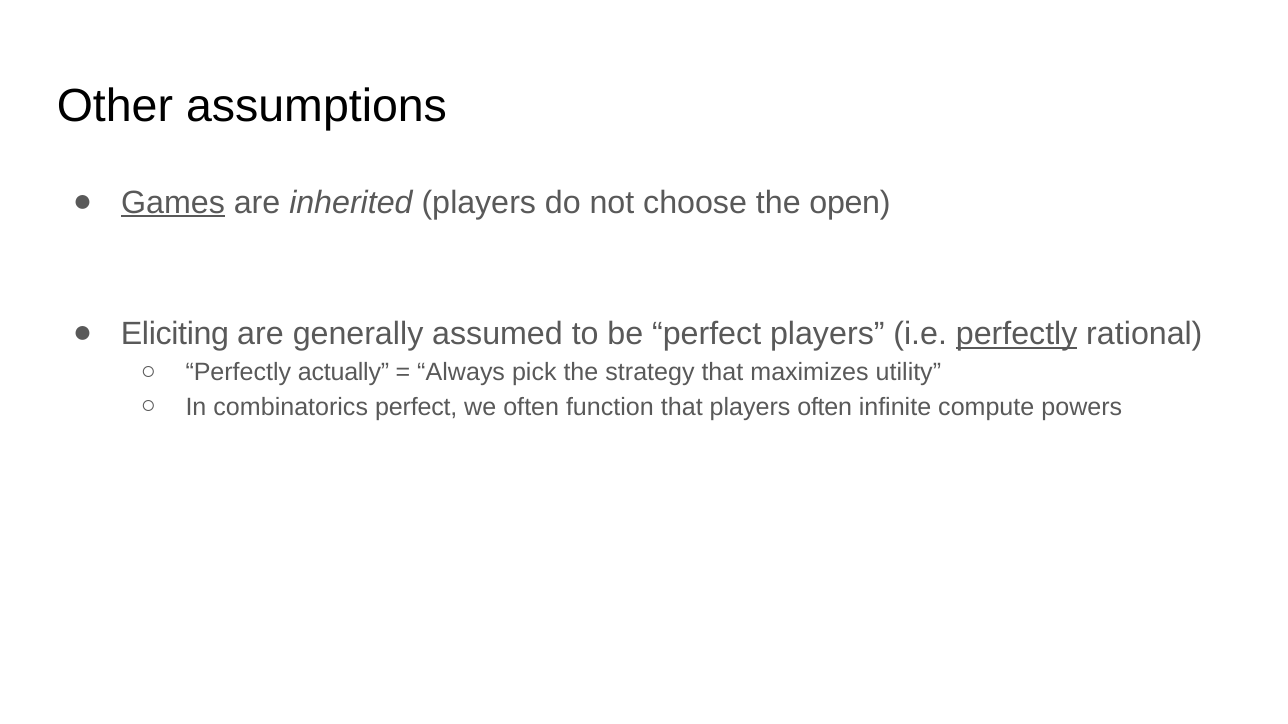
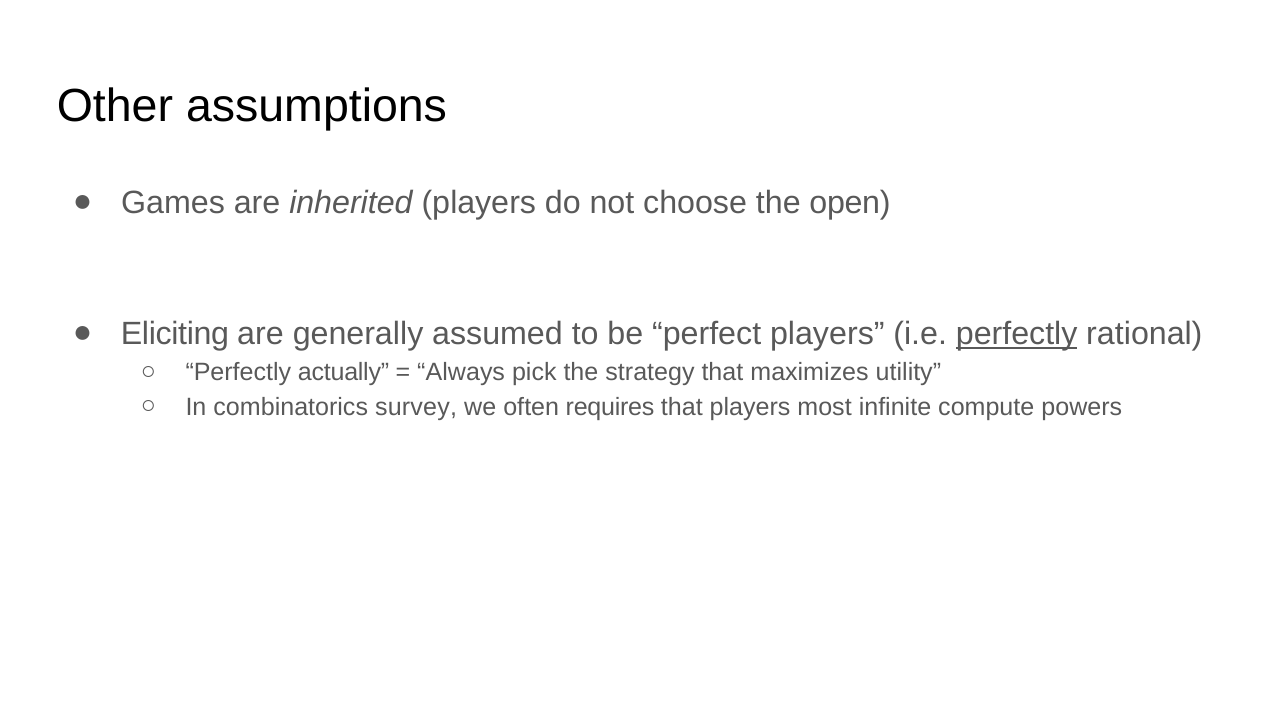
Games underline: present -> none
combinatorics perfect: perfect -> survey
function: function -> requires
players often: often -> most
